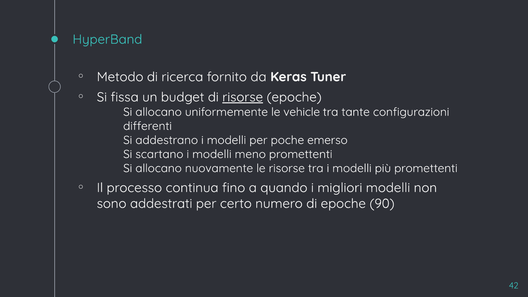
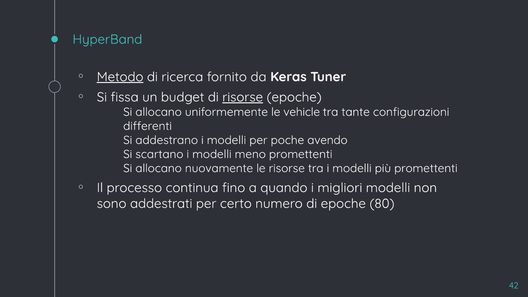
Metodo underline: none -> present
emerso: emerso -> avendo
90: 90 -> 80
